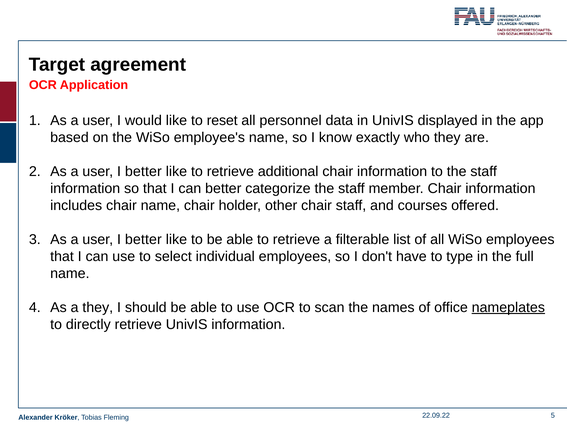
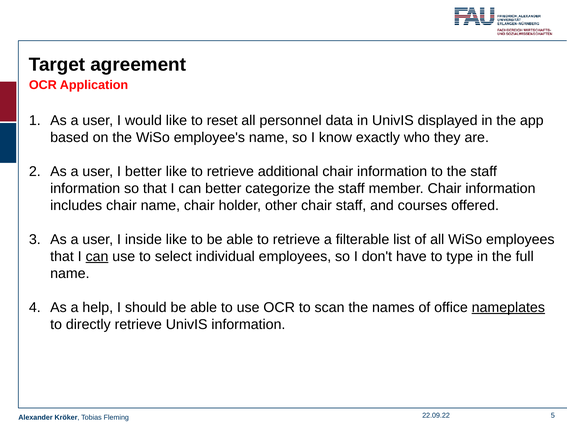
better at (143, 240): better -> inside
can at (97, 257) underline: none -> present
a they: they -> help
